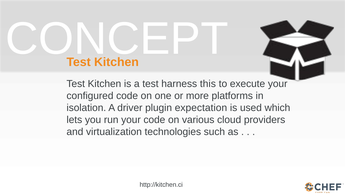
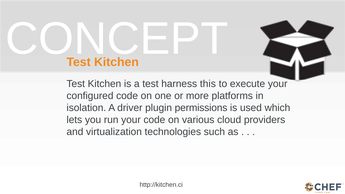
expectation: expectation -> permissions
